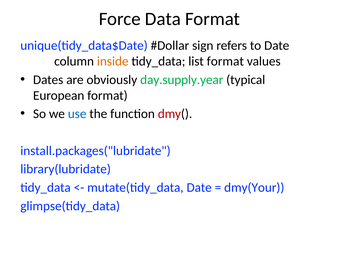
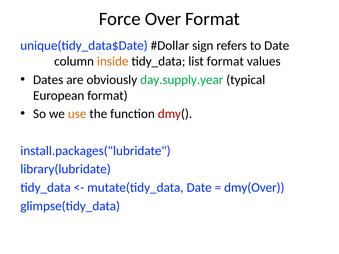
Data: Data -> Over
use colour: blue -> orange
dmy(Your: dmy(Your -> dmy(Over
